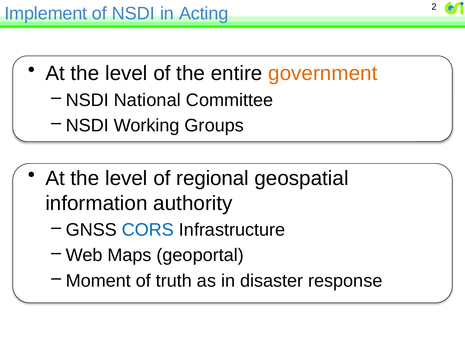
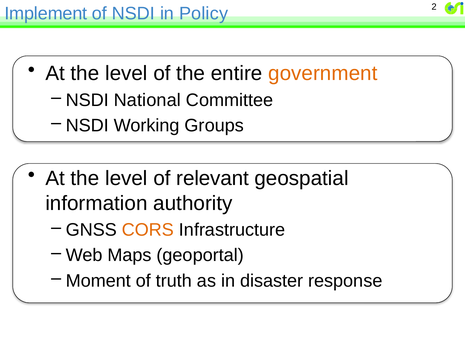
Acting: Acting -> Policy
regional: regional -> relevant
CORS colour: blue -> orange
